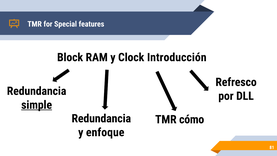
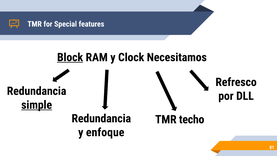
Block underline: none -> present
Introducción: Introducción -> Necesitamos
cómo: cómo -> techo
